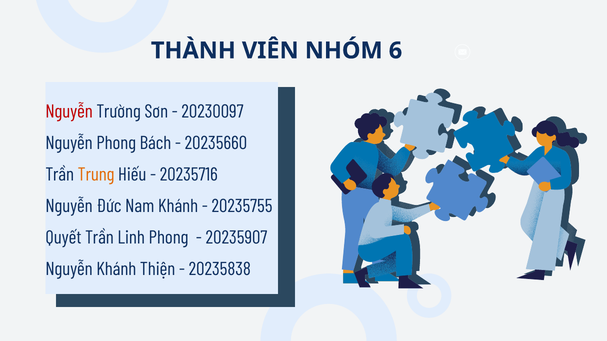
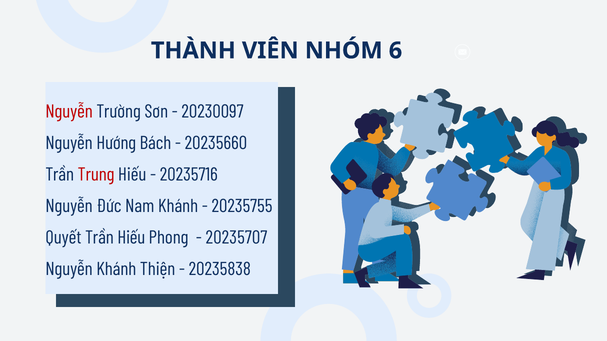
Nguyễn Phong: Phong -> Hướng
Trung colour: orange -> red
Trần Linh: Linh -> Hiếu
20235907: 20235907 -> 20235707
